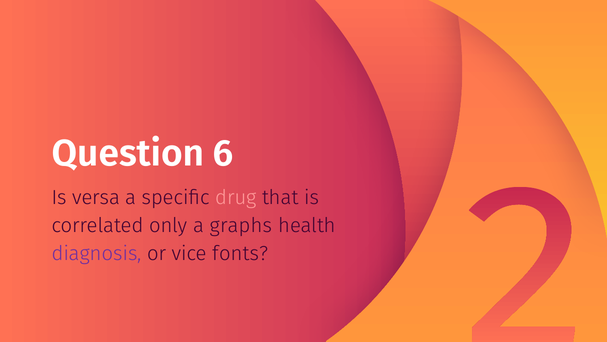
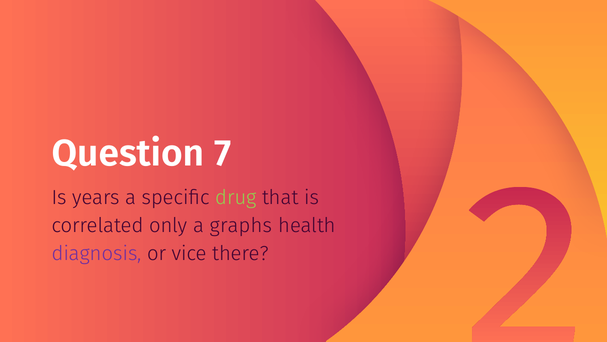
6: 6 -> 7
versa: versa -> years
drug colour: pink -> light green
fonts: fonts -> there
